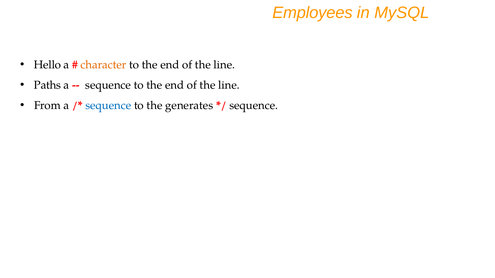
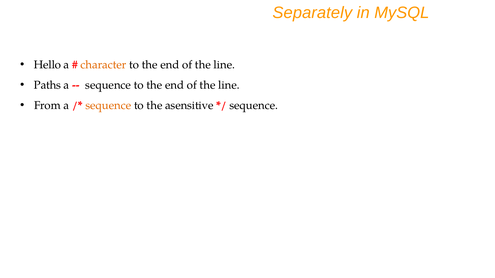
Employees: Employees -> Separately
sequence at (108, 106) colour: blue -> orange
generates: generates -> asensitive
